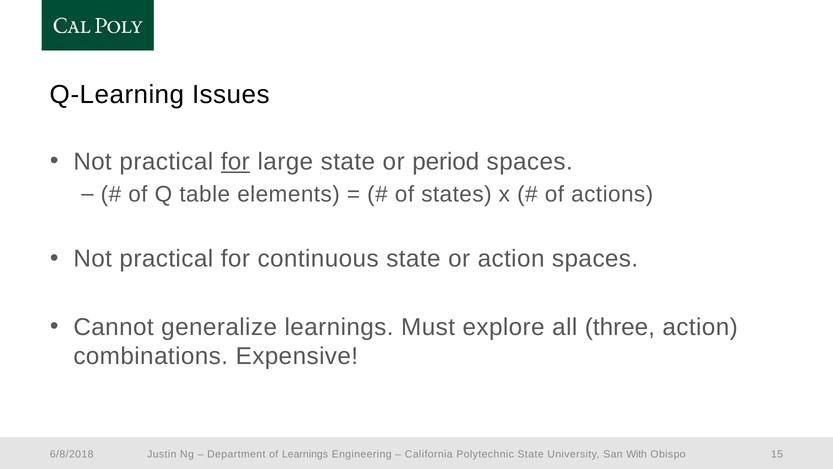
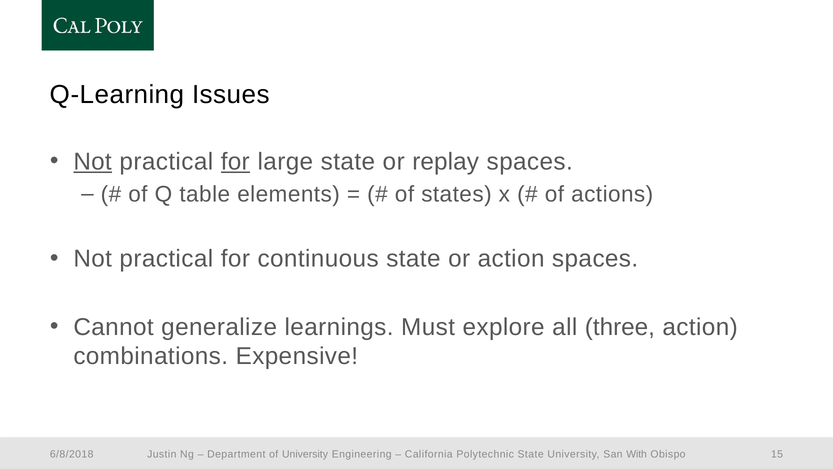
Not at (93, 161) underline: none -> present
period: period -> replay
of Learnings: Learnings -> University
